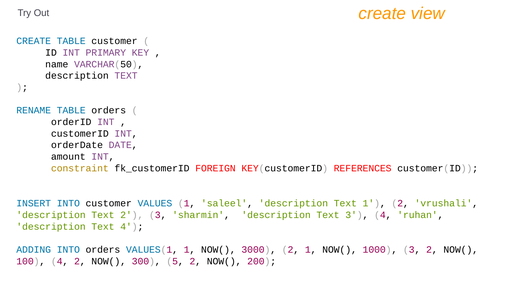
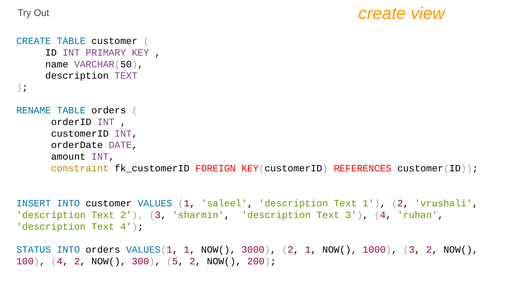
ADDING: ADDING -> STATUS
